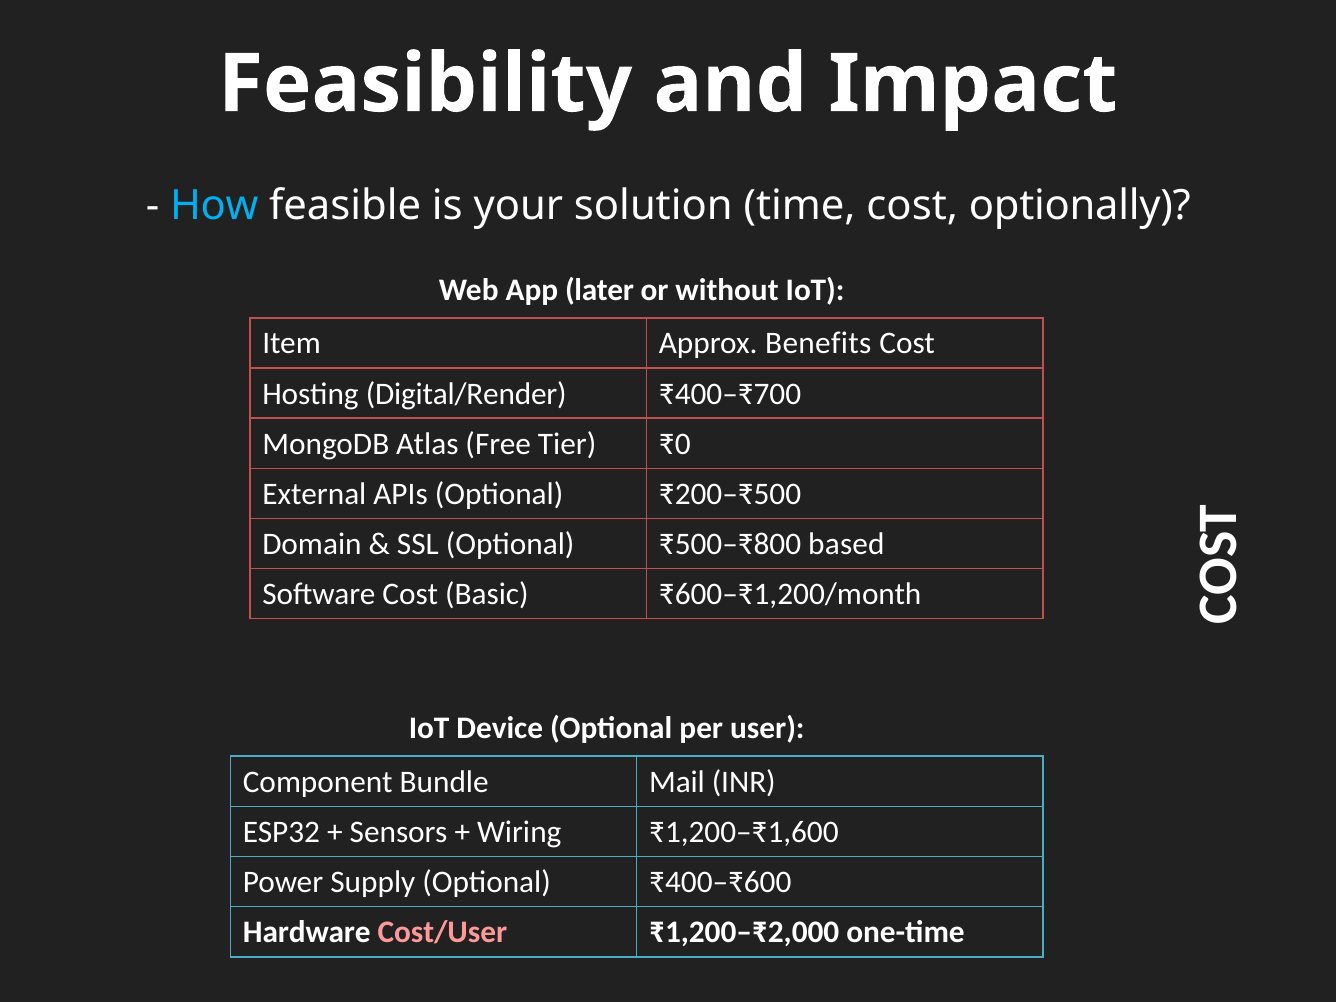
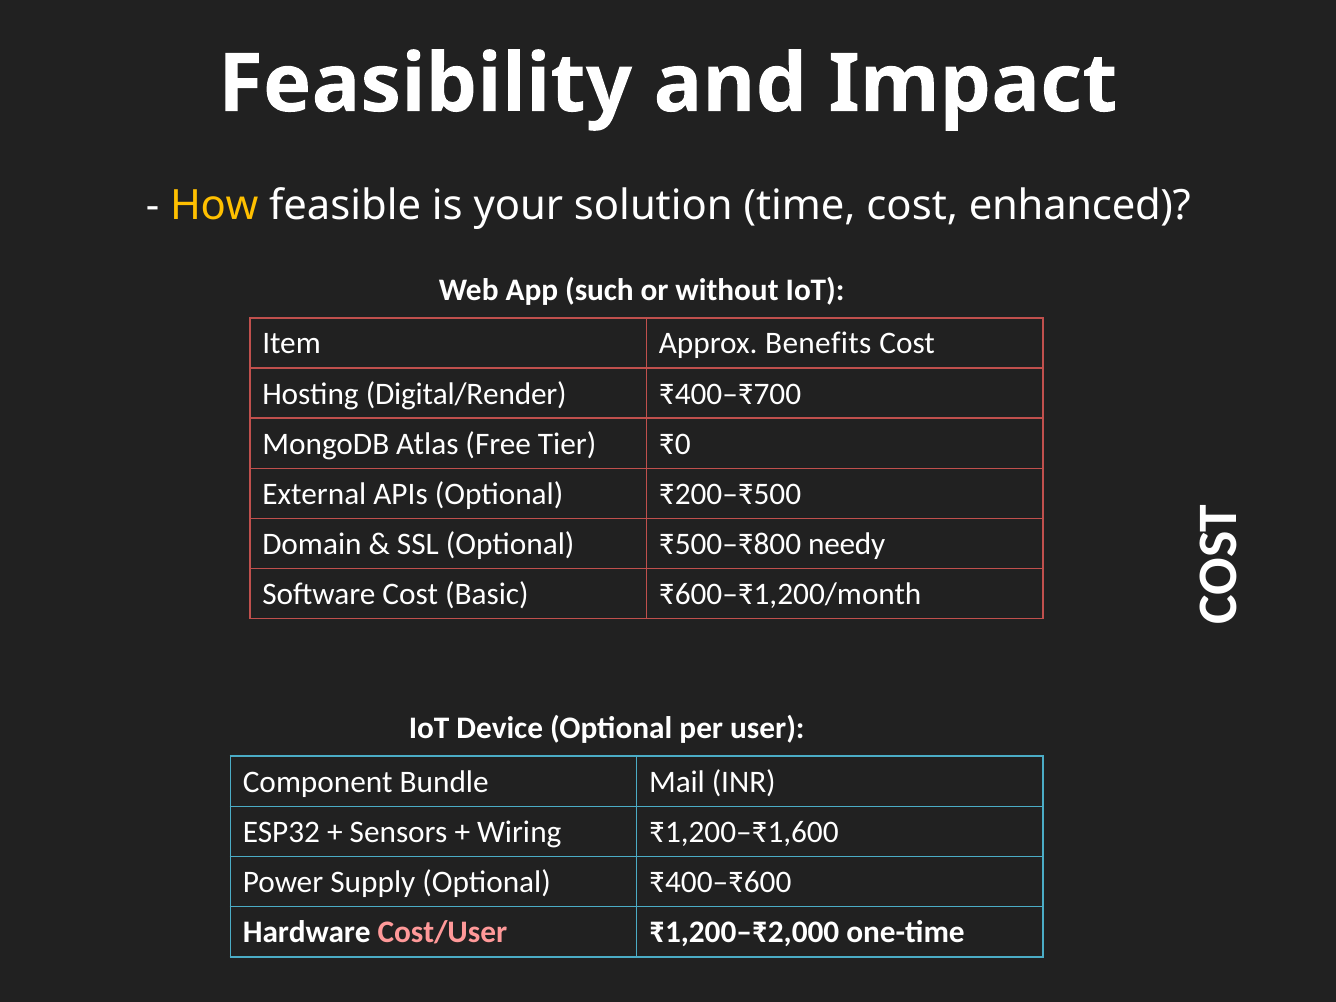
How colour: light blue -> yellow
optionally: optionally -> enhanced
later: later -> such
based: based -> needy
